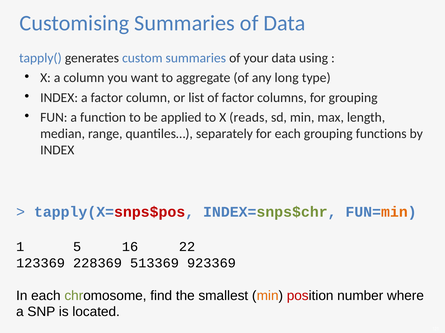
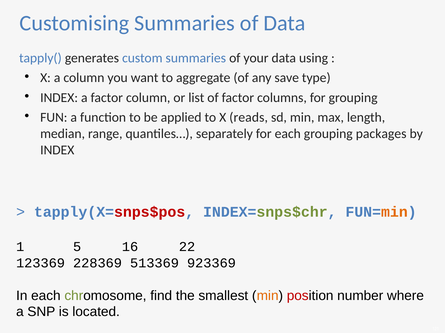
long: long -> save
functions: functions -> packages
